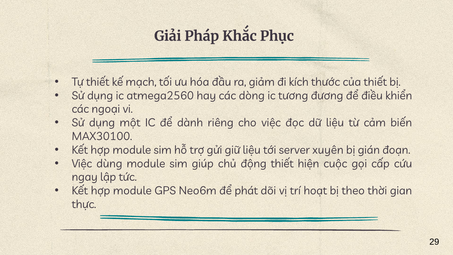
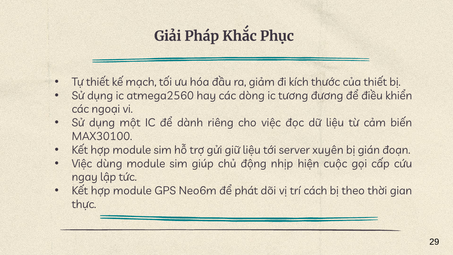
động thiết: thiết -> nhịp
hoạt: hoạt -> cách
